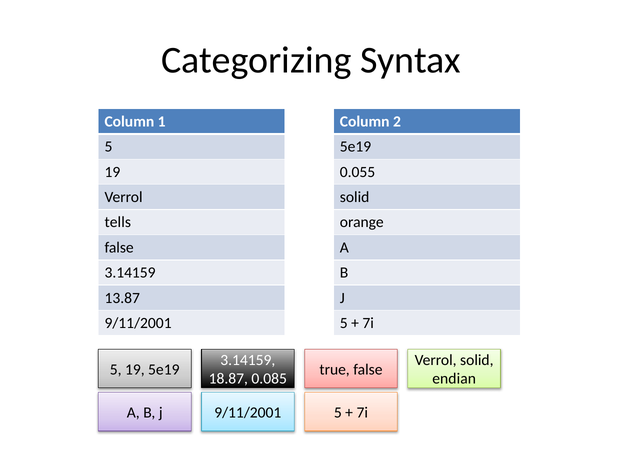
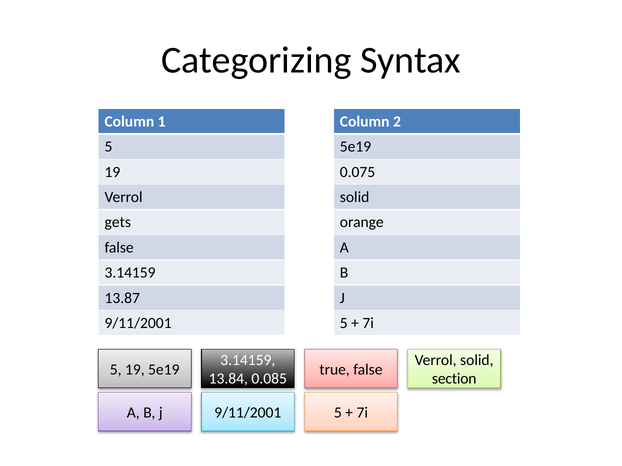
0.055: 0.055 -> 0.075
tells: tells -> gets
18.87: 18.87 -> 13.84
endian: endian -> section
